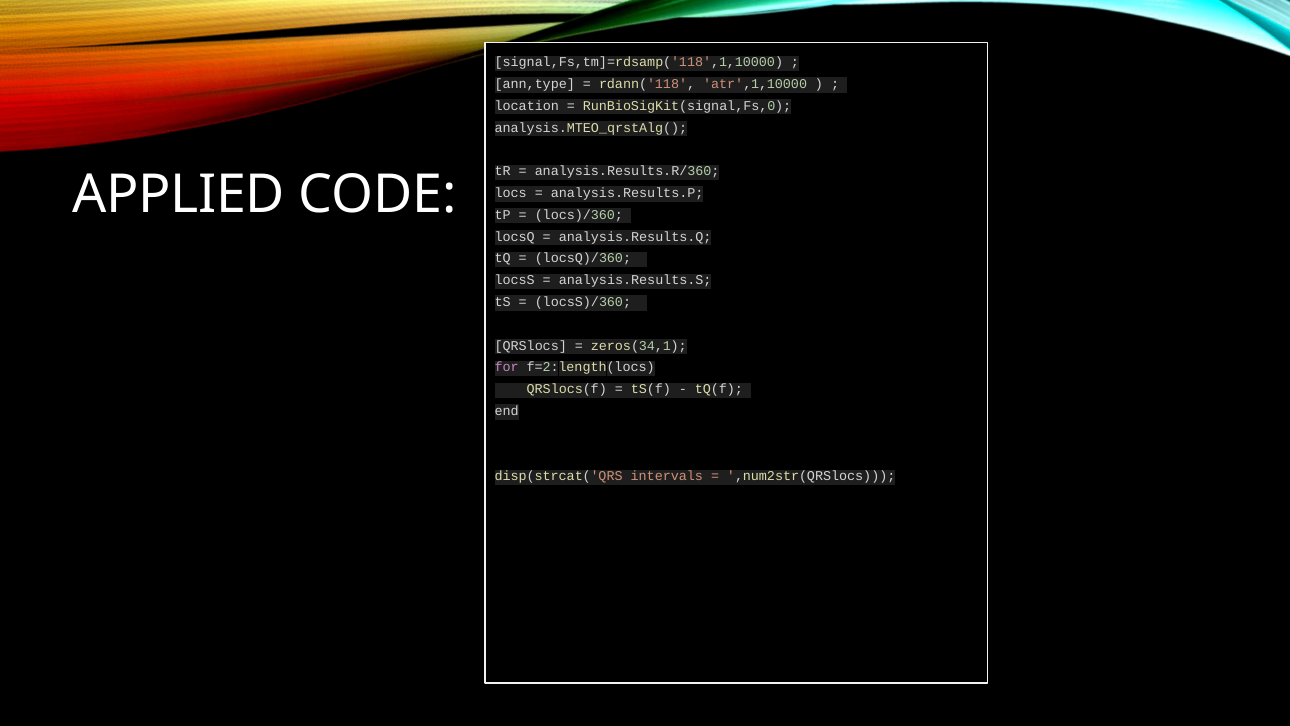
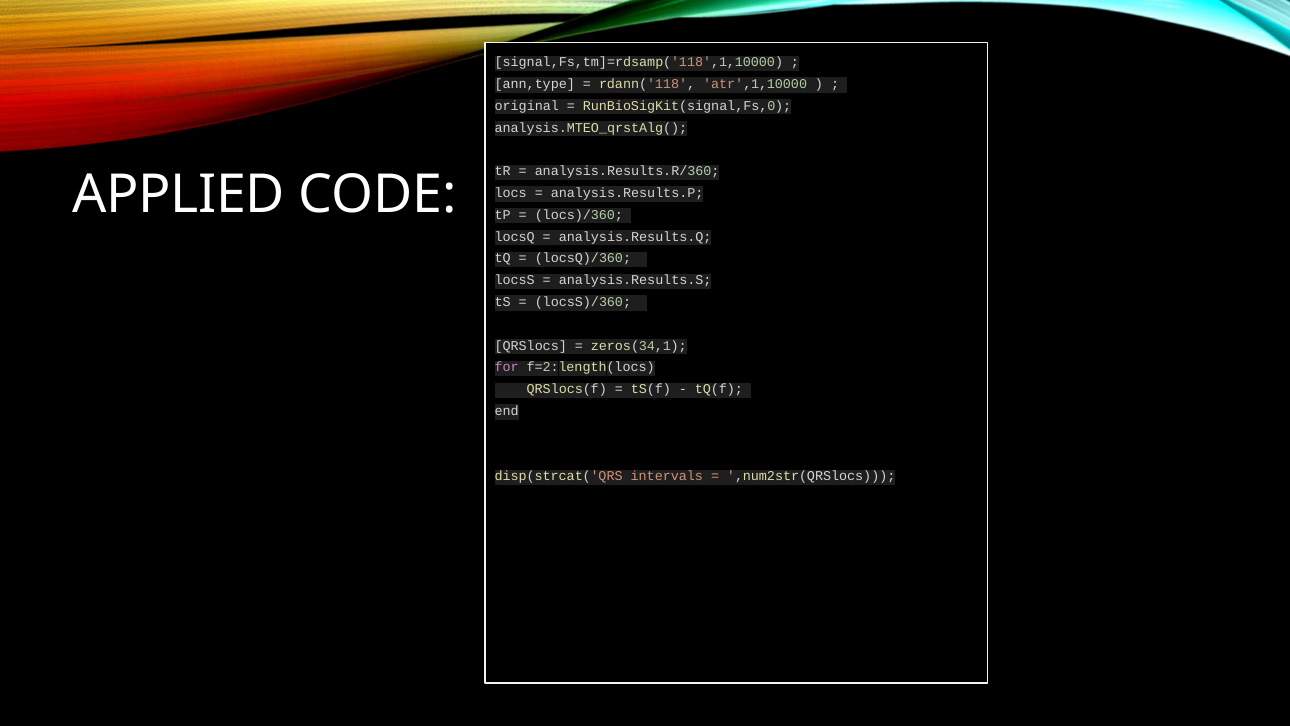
location: location -> original
